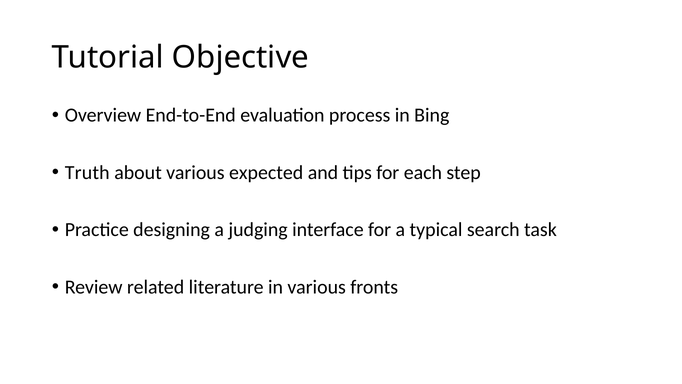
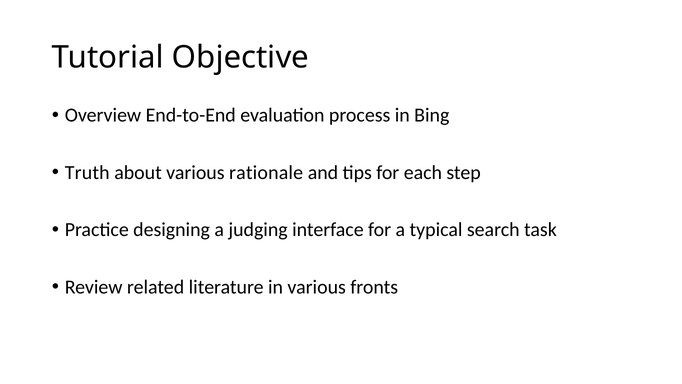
expected: expected -> rationale
